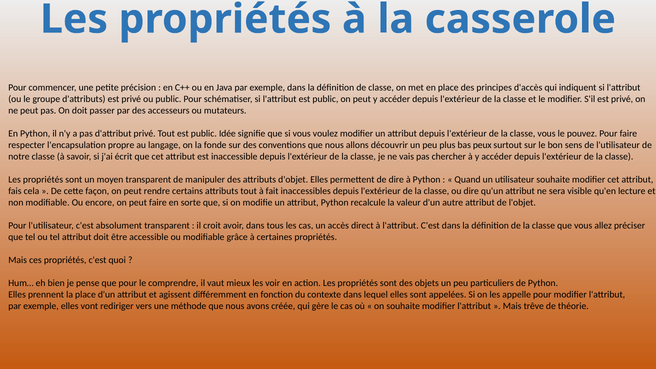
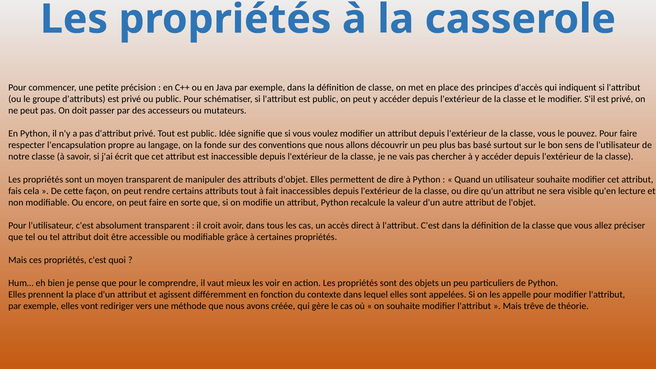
peux: peux -> basé
